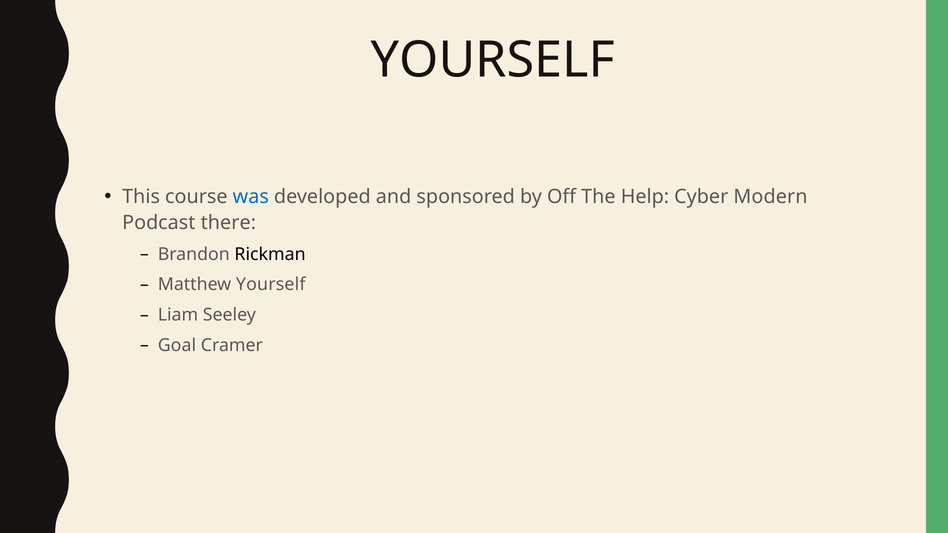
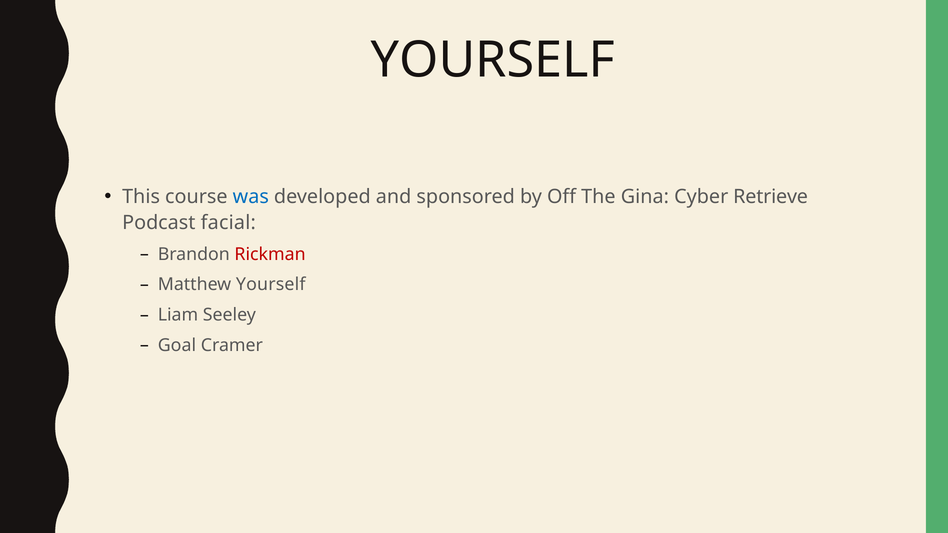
Help: Help -> Gina
Modern: Modern -> Retrieve
there: there -> facial
Rickman colour: black -> red
